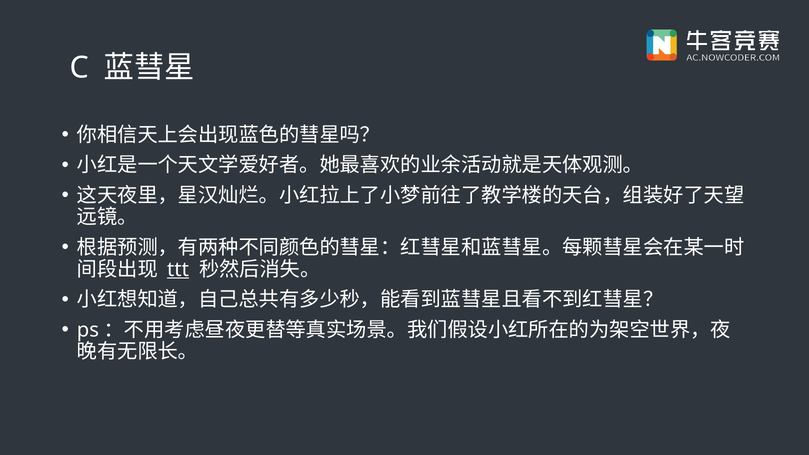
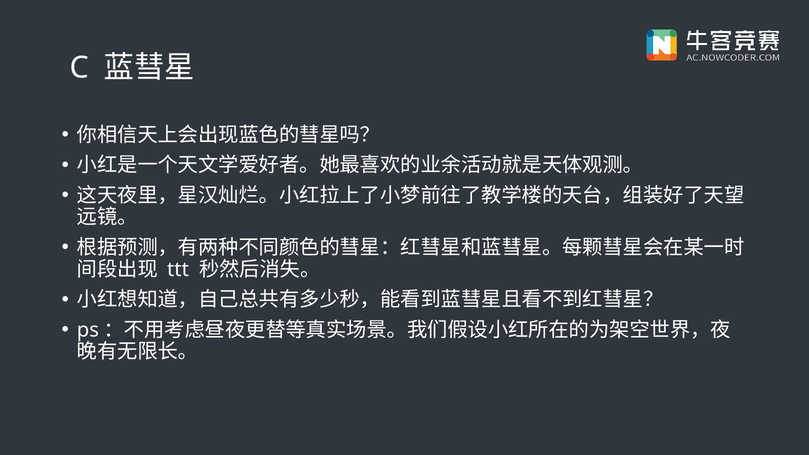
ttt underline: present -> none
